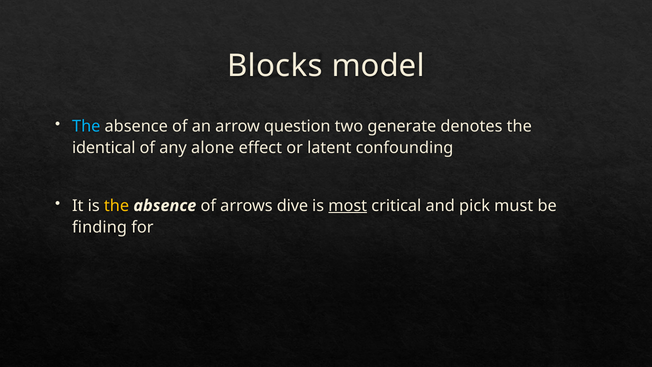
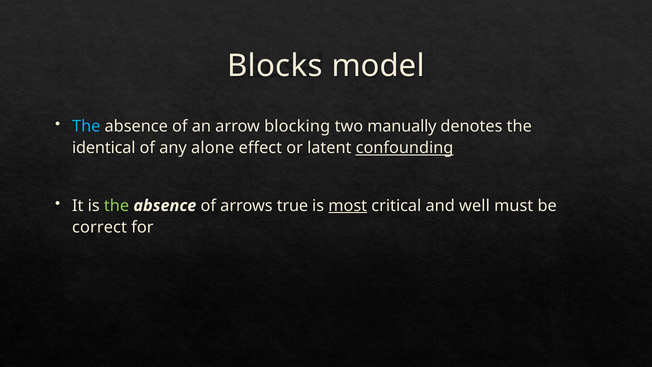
question: question -> blocking
generate: generate -> manually
confounding underline: none -> present
the at (117, 206) colour: yellow -> light green
dive: dive -> true
pick: pick -> well
finding: finding -> correct
